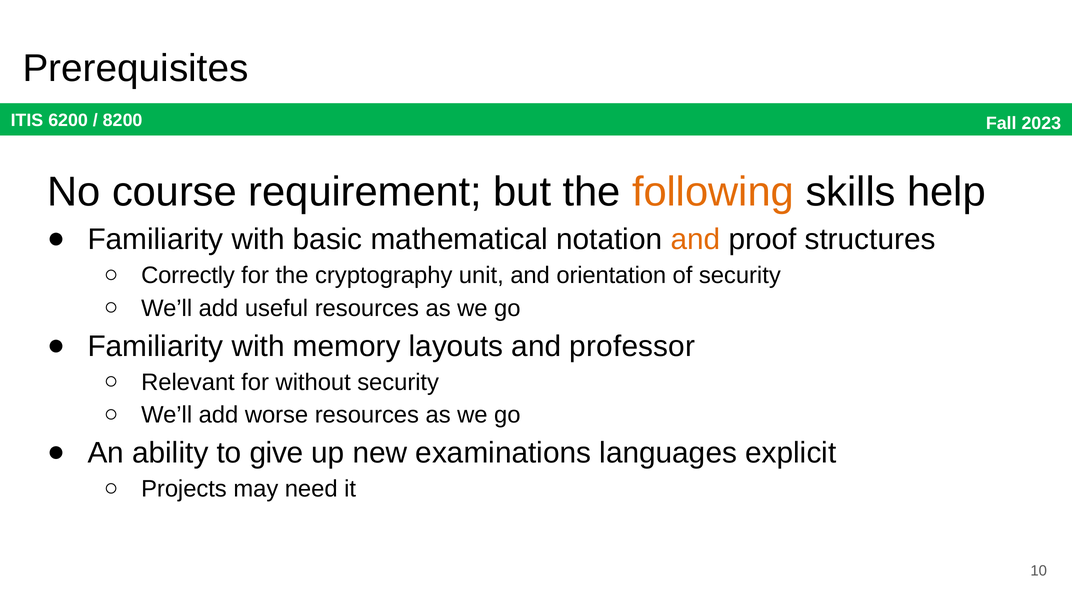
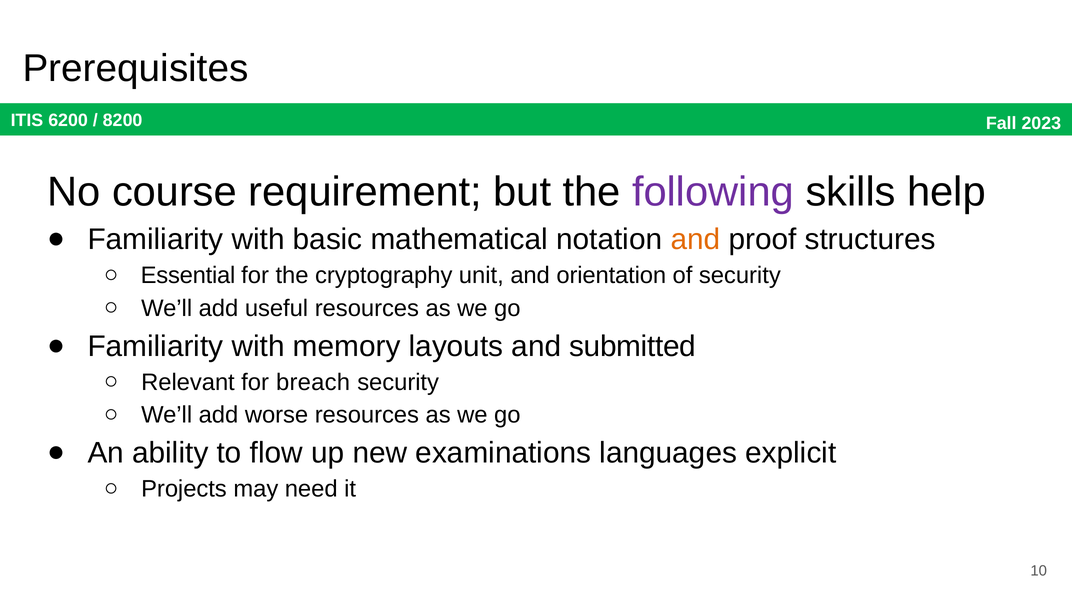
following colour: orange -> purple
Correctly: Correctly -> Essential
professor: professor -> submitted
without: without -> breach
give: give -> flow
